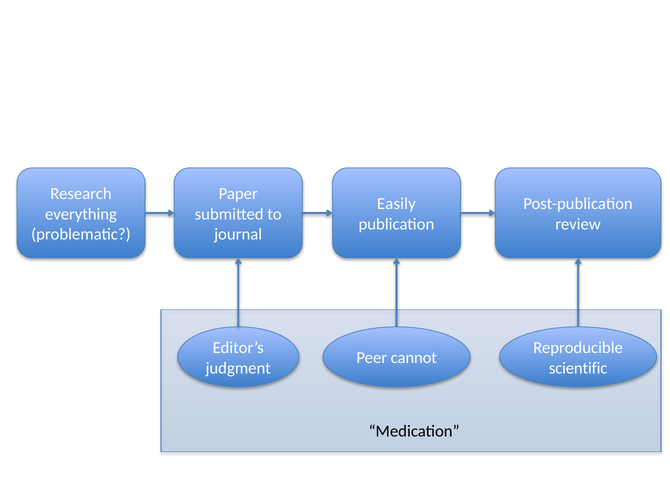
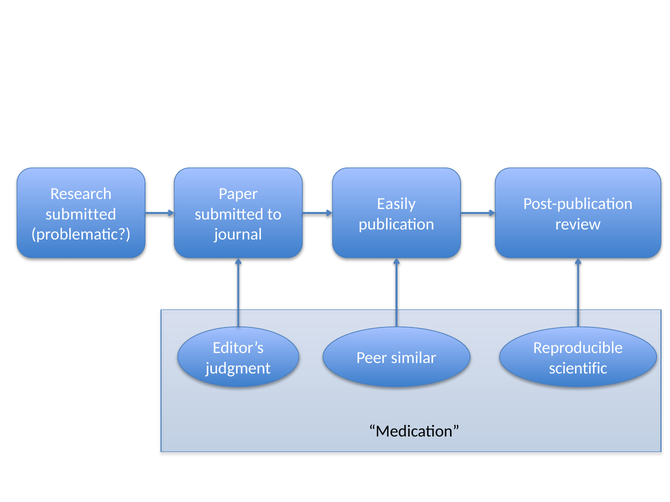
everything at (81, 214): everything -> submitted
cannot: cannot -> similar
